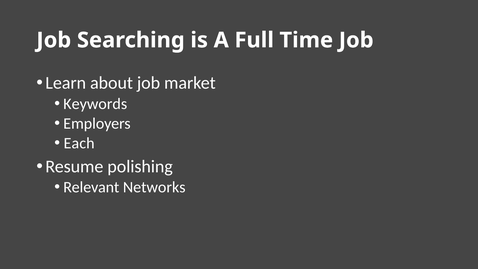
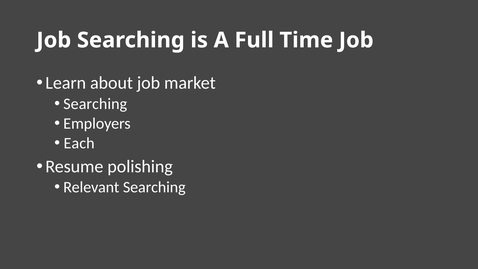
Keywords at (95, 104): Keywords -> Searching
Relevant Networks: Networks -> Searching
